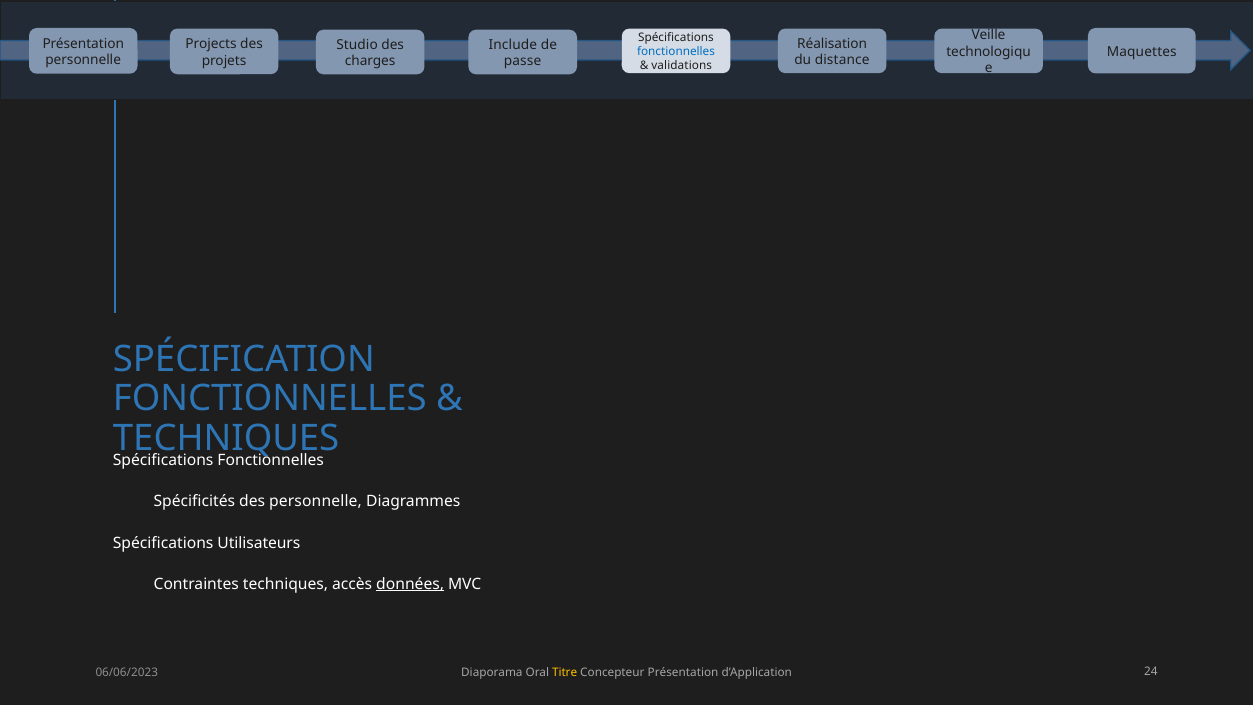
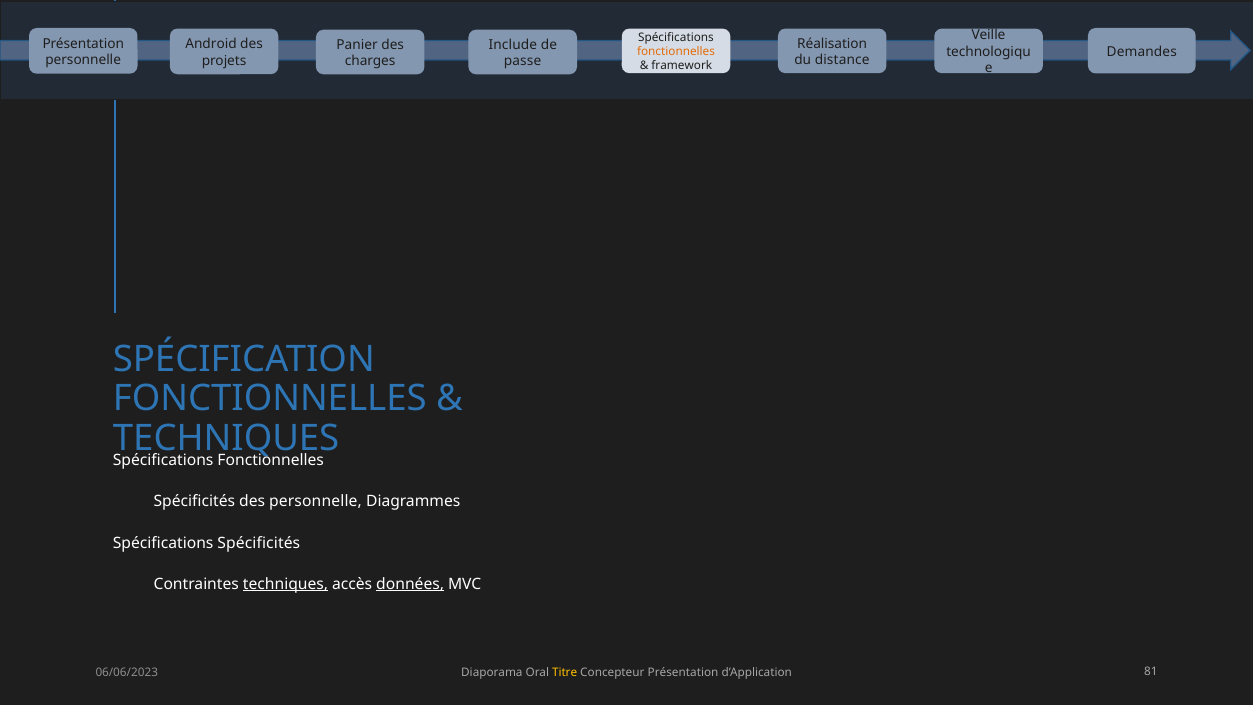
Projects: Projects -> Android
Studio: Studio -> Panier
Maquettes: Maquettes -> Demandes
fonctionnelles at (676, 52) colour: blue -> orange
validations: validations -> framework
Spécifications Utilisateurs: Utilisateurs -> Spécificités
techniques at (286, 584) underline: none -> present
24: 24 -> 81
